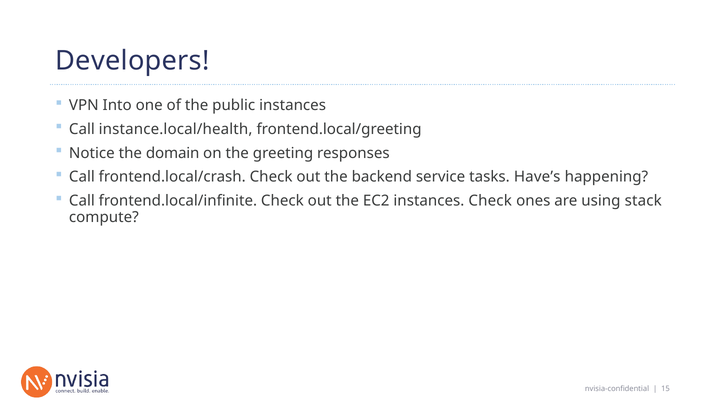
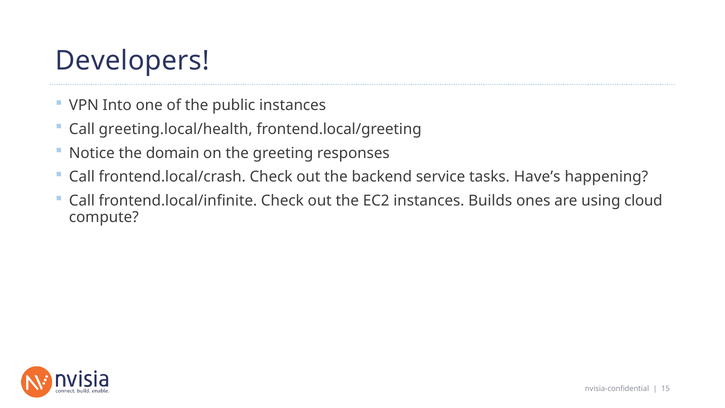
instance.local/health: instance.local/health -> greeting.local/health
instances Check: Check -> Builds
stack: stack -> cloud
